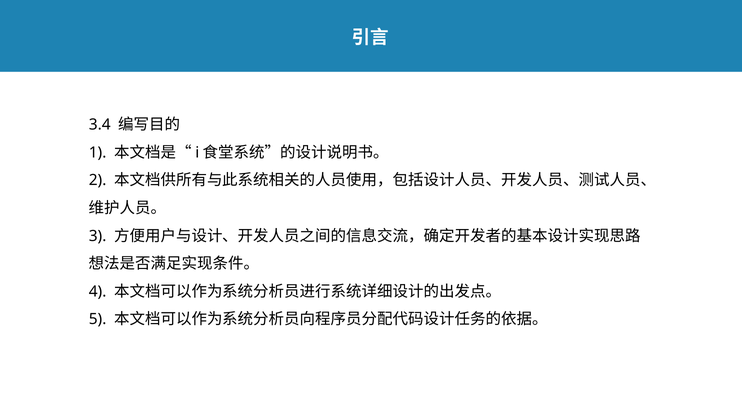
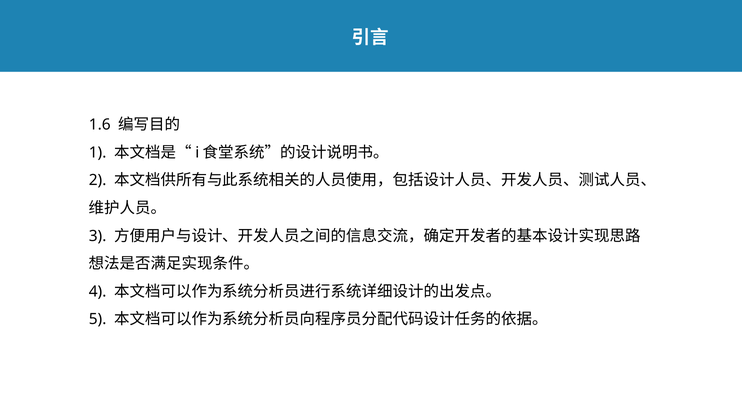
3.4: 3.4 -> 1.6
